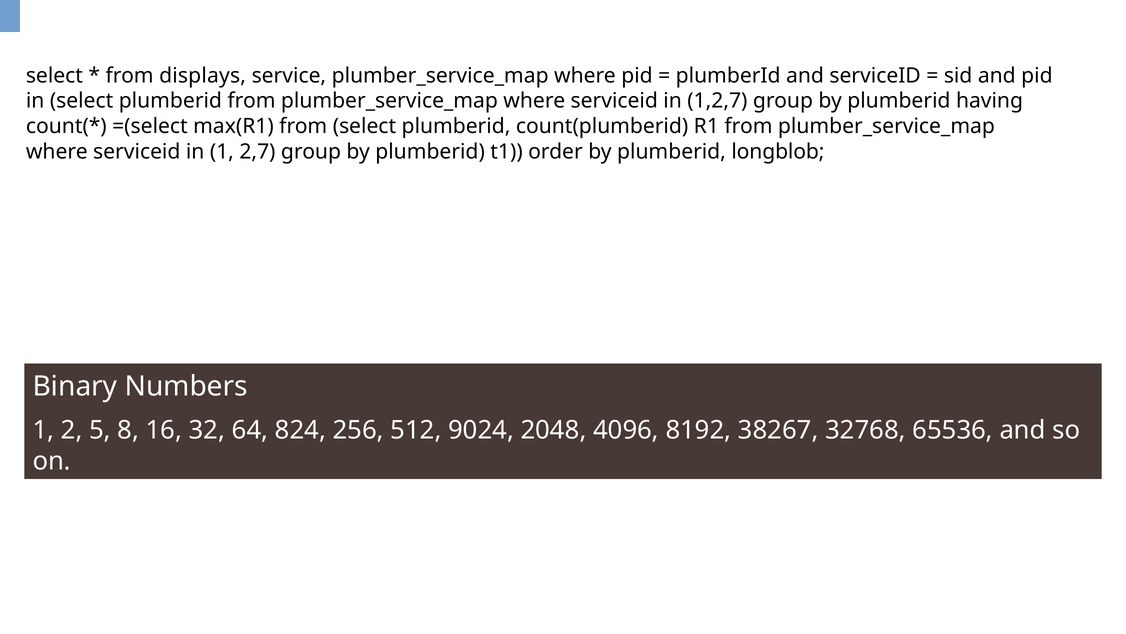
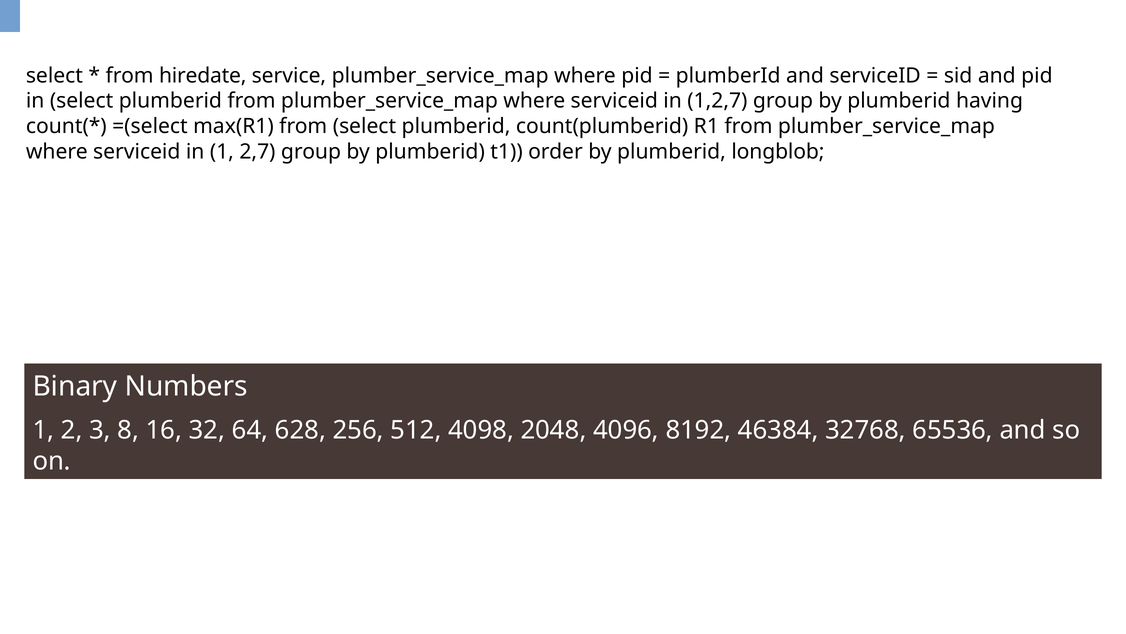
displays: displays -> hiredate
5: 5 -> 3
824: 824 -> 628
9024: 9024 -> 4098
38267: 38267 -> 46384
